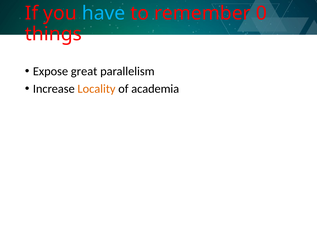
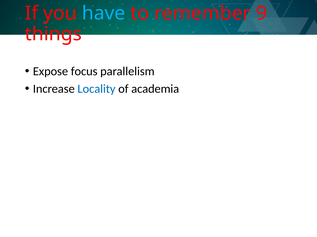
0: 0 -> 9
great: great -> focus
Locality colour: orange -> blue
